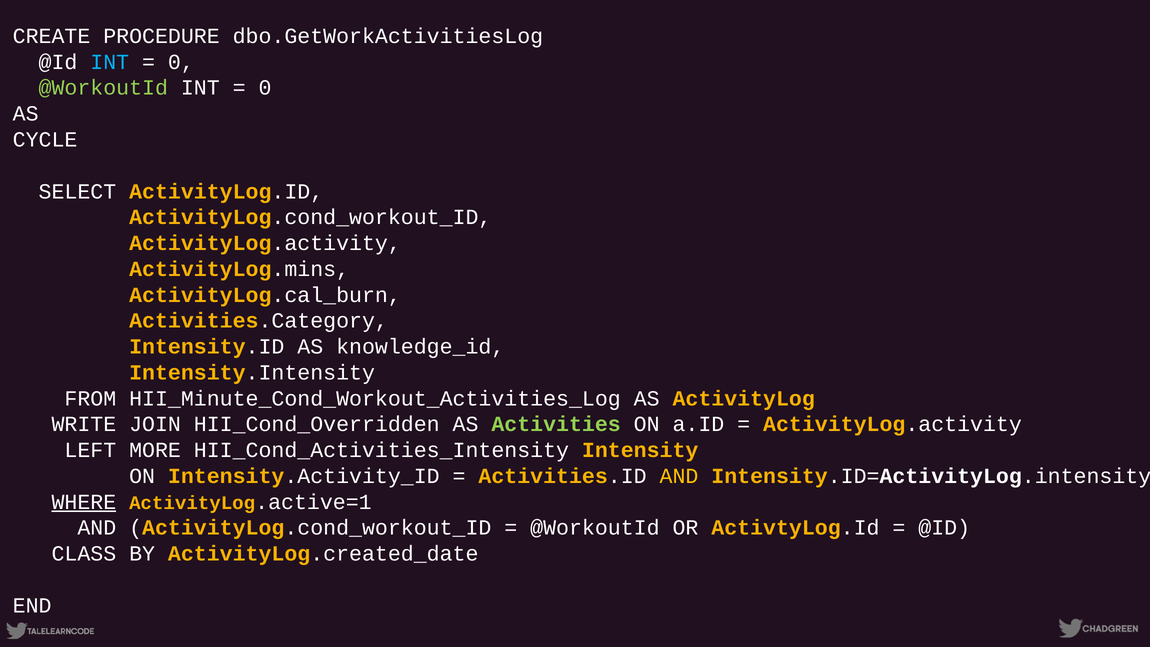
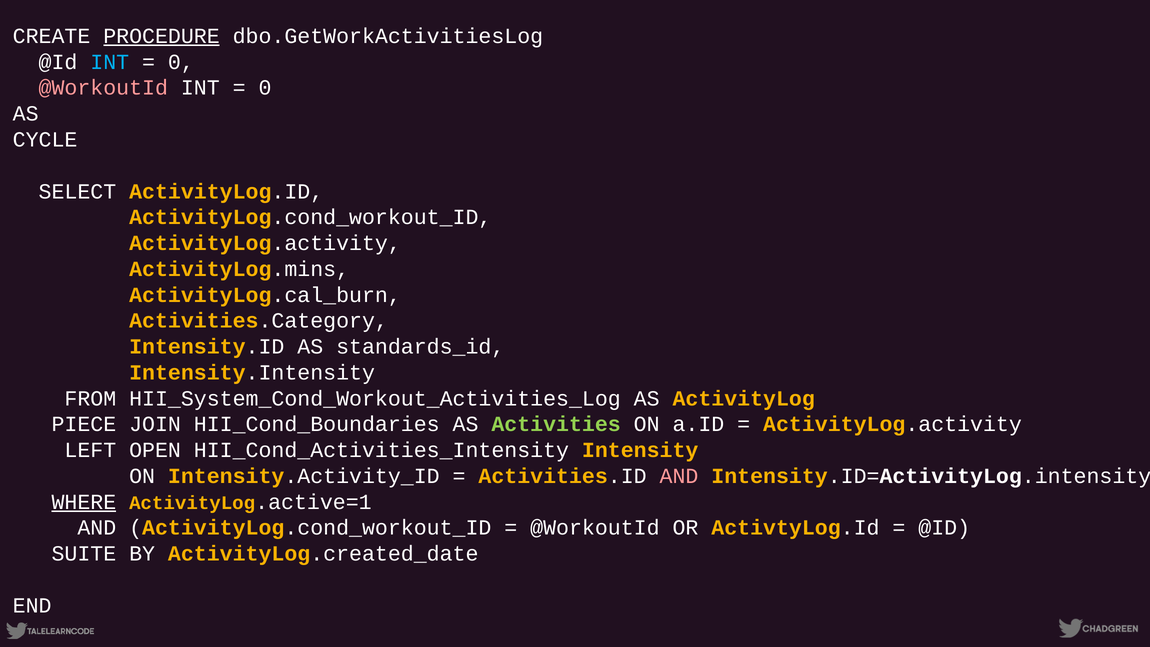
PROCEDURE underline: none -> present
@WorkoutId at (103, 88) colour: light green -> pink
knowledge_id: knowledge_id -> standards_id
HII_Minute_Cond_Workout_Activities_Log: HII_Minute_Cond_Workout_Activities_Log -> HII_System_Cond_Workout_Activities_Log
WRITE: WRITE -> PIECE
HII_Cond_Overridden: HII_Cond_Overridden -> HII_Cond_Boundaries
MORE: MORE -> OPEN
AND at (679, 476) colour: yellow -> pink
CLASS: CLASS -> SUITE
